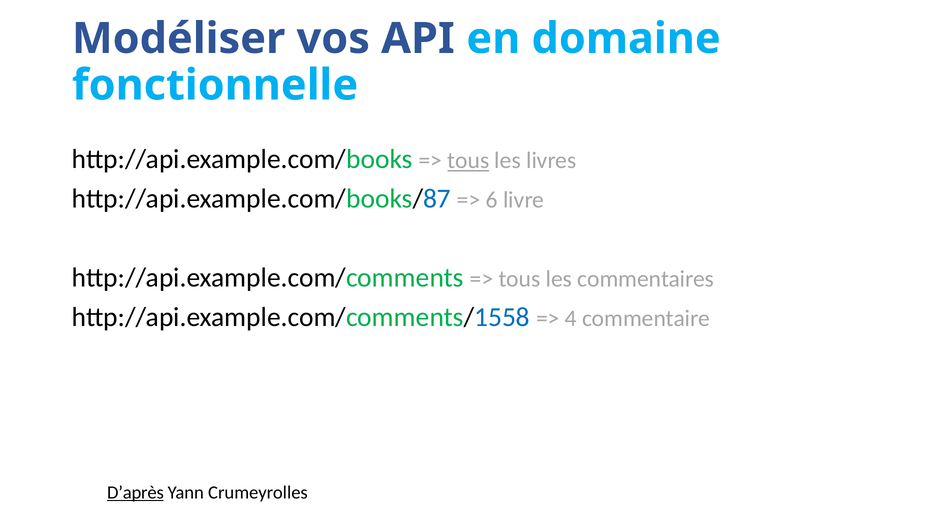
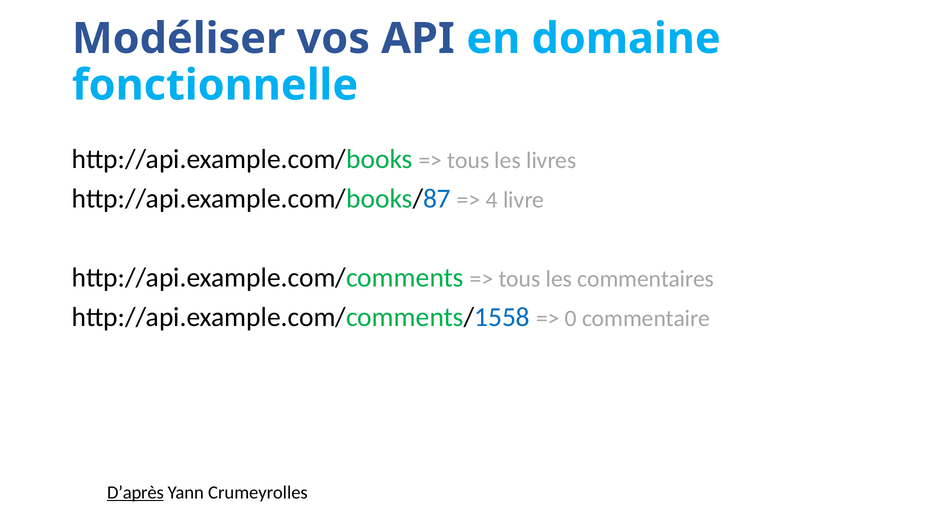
tous at (468, 161) underline: present -> none
6: 6 -> 4
4: 4 -> 0
